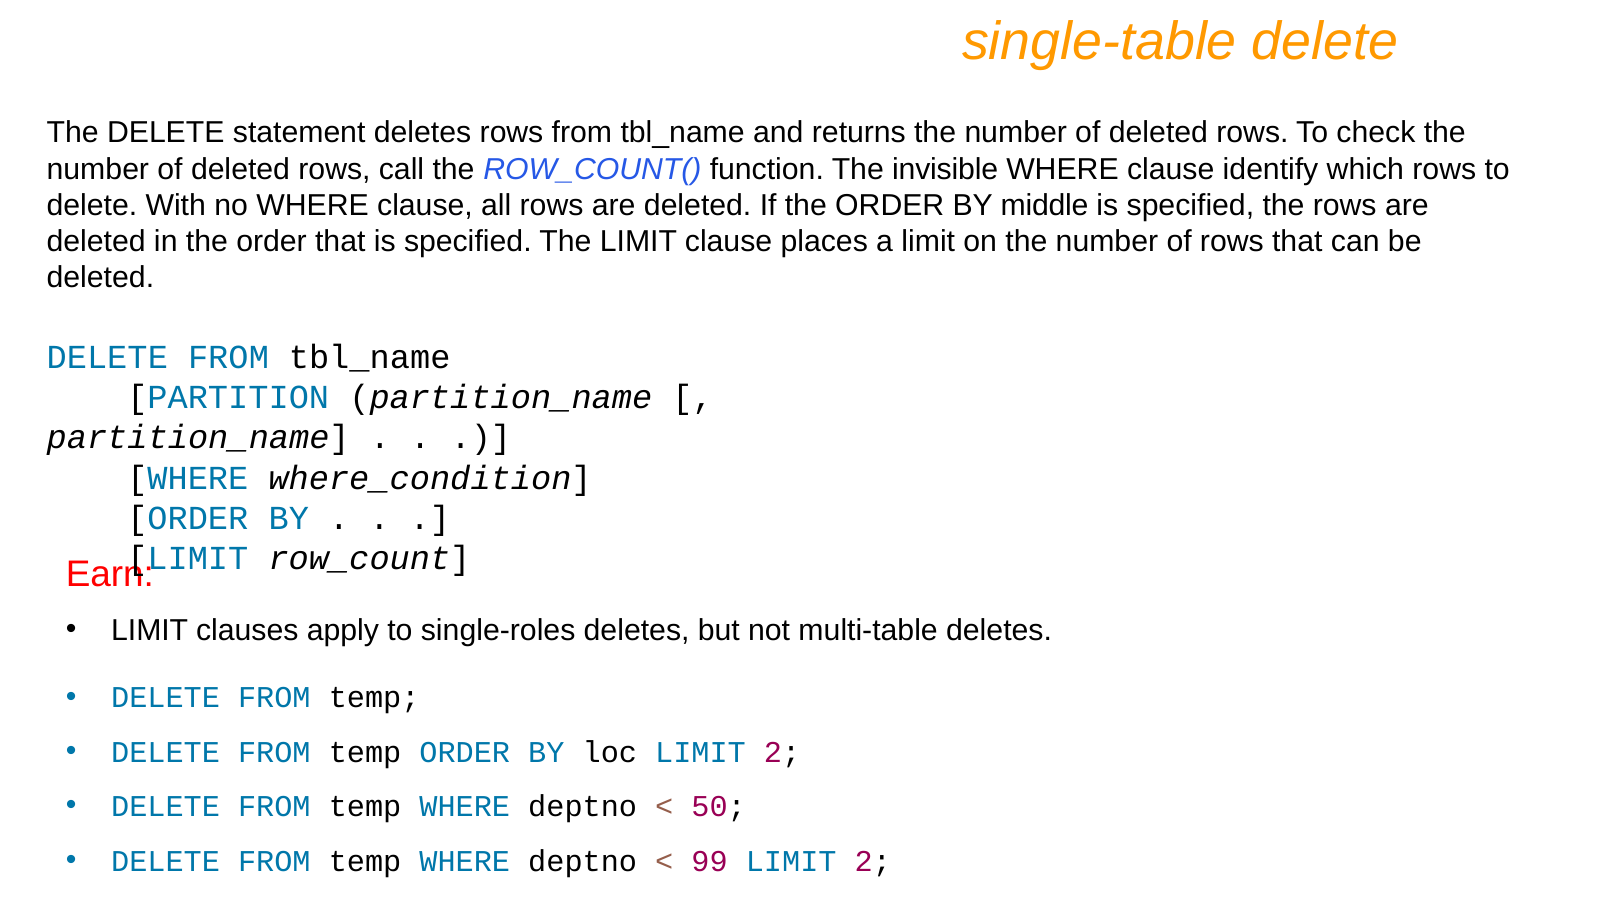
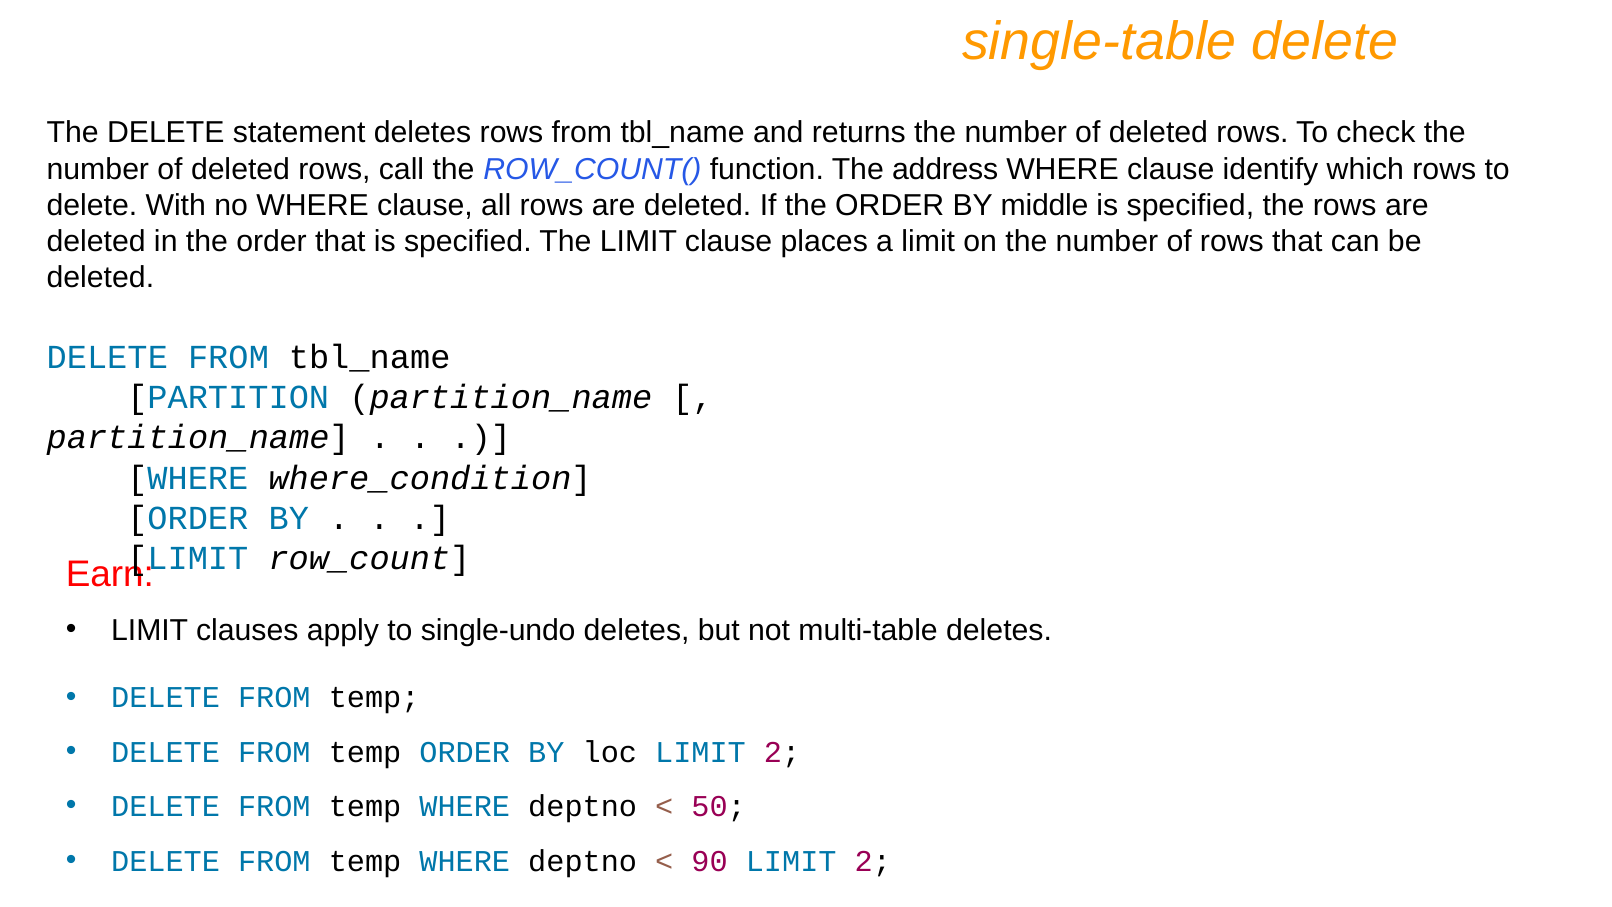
invisible: invisible -> address
single-roles: single-roles -> single-undo
99: 99 -> 90
